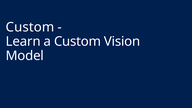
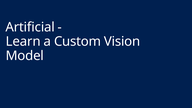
Custom at (30, 27): Custom -> Artificial
